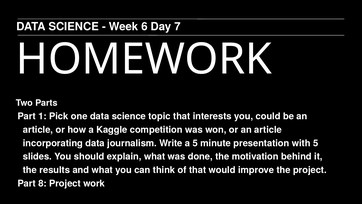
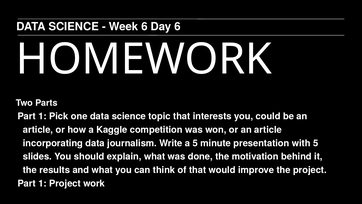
Day 7: 7 -> 6
8 at (42, 183): 8 -> 1
